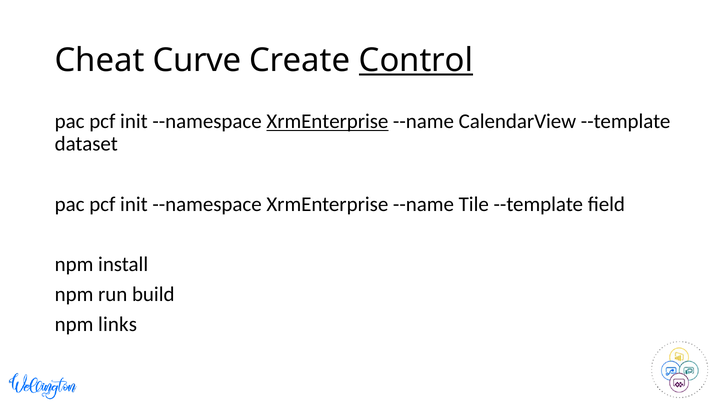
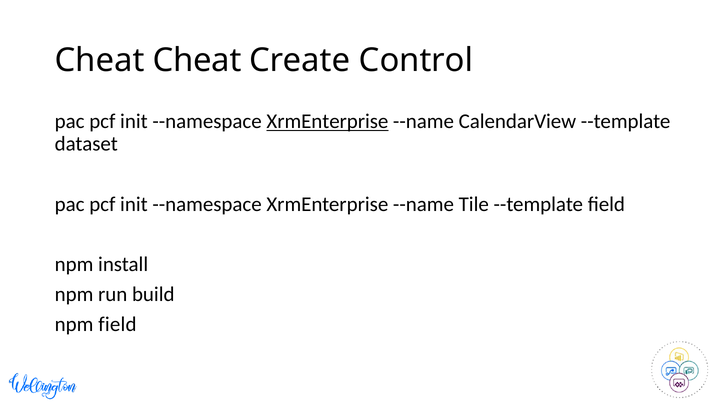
Cheat Curve: Curve -> Cheat
Control underline: present -> none
npm links: links -> field
